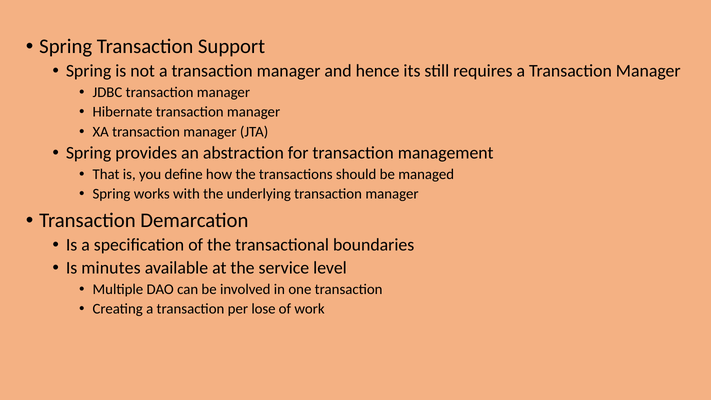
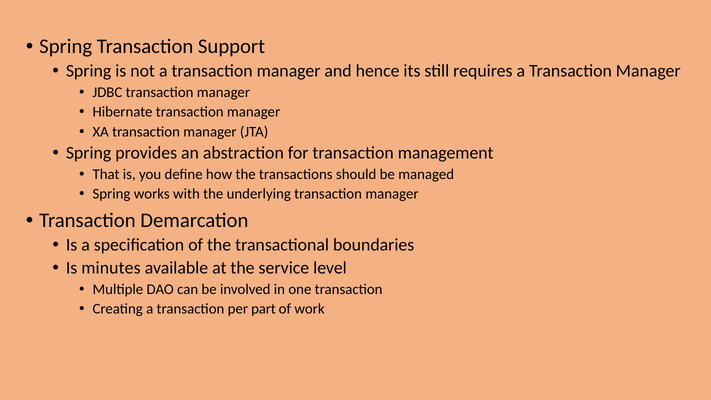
lose: lose -> part
